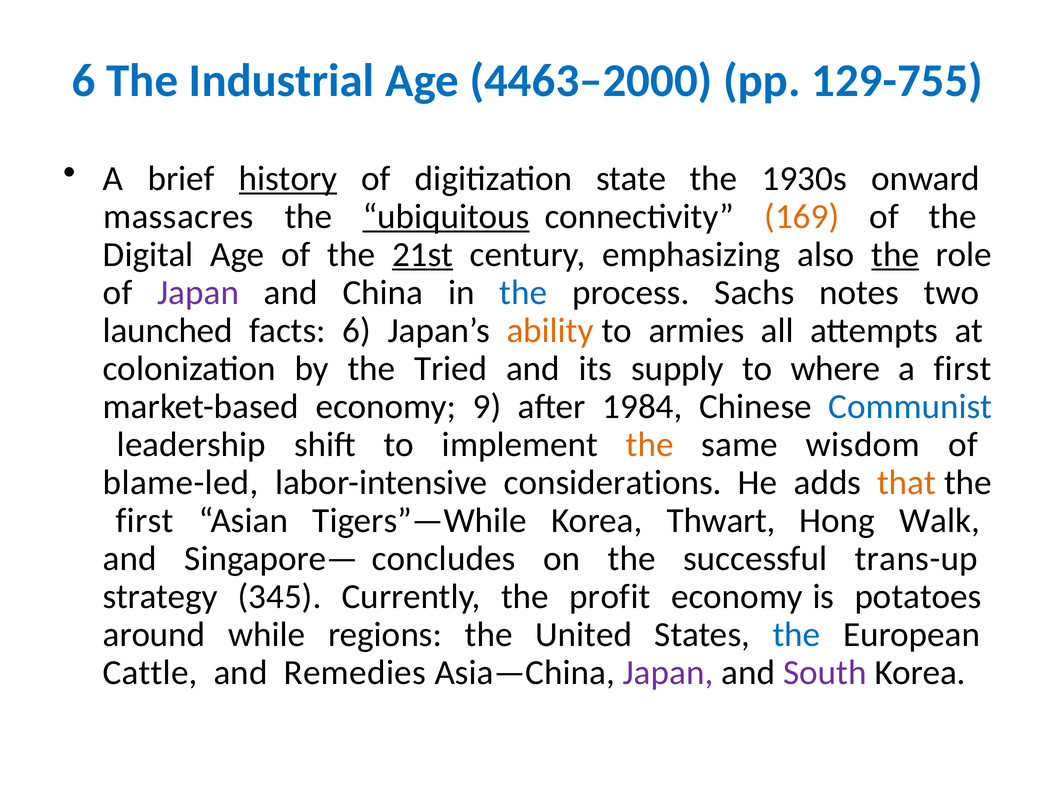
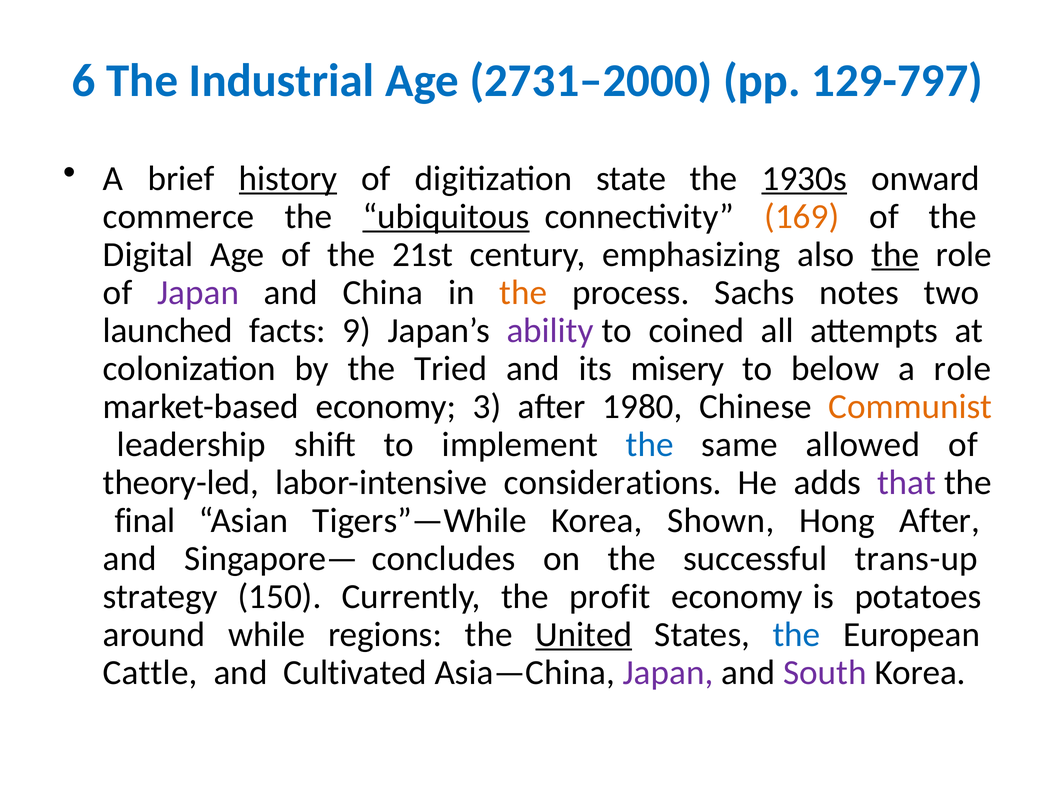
4463–2000: 4463–2000 -> 2731–2000
129-755: 129-755 -> 129-797
1930s underline: none -> present
massacres: massacres -> commerce
21st underline: present -> none
the at (523, 292) colour: blue -> orange
facts 6: 6 -> 9
ability colour: orange -> purple
armies: armies -> coined
supply: supply -> misery
where: where -> below
a first: first -> role
9: 9 -> 3
1984: 1984 -> 1980
Communist colour: blue -> orange
the at (650, 444) colour: orange -> blue
wisdom: wisdom -> allowed
blame-led: blame-led -> theory-led
that colour: orange -> purple
first at (145, 520): first -> final
Thwart: Thwart -> Shown
Hong Walk: Walk -> After
345: 345 -> 150
United underline: none -> present
Remedies: Remedies -> Cultivated
